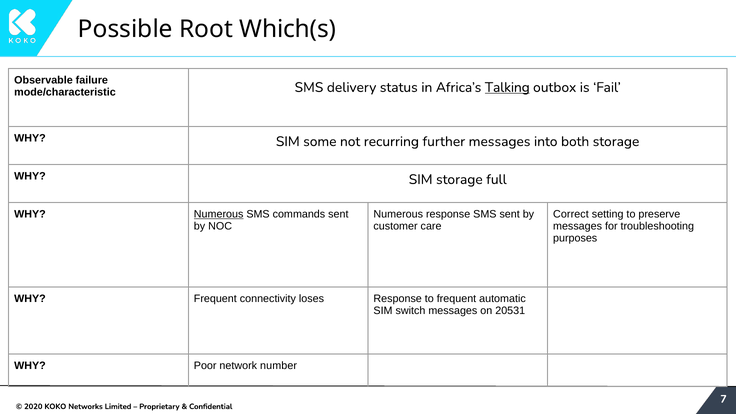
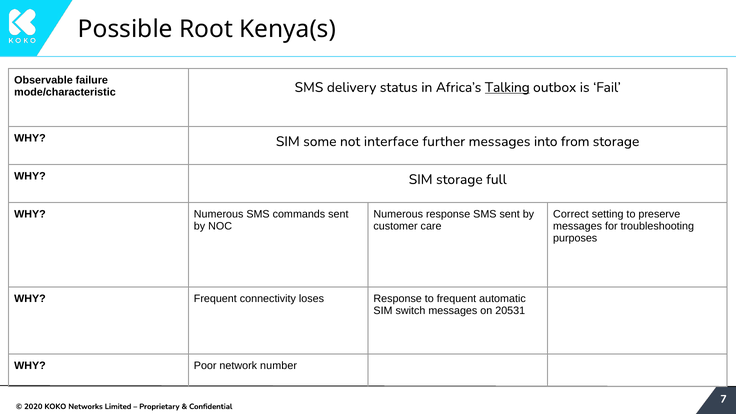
Which(s: Which(s -> Kenya(s
recurring: recurring -> interface
both: both -> from
Numerous at (219, 214) underline: present -> none
